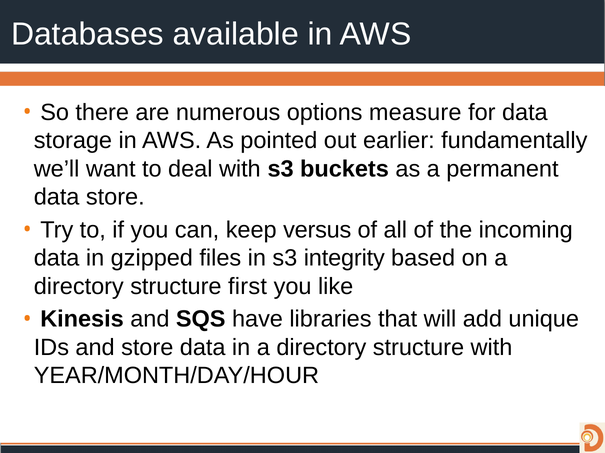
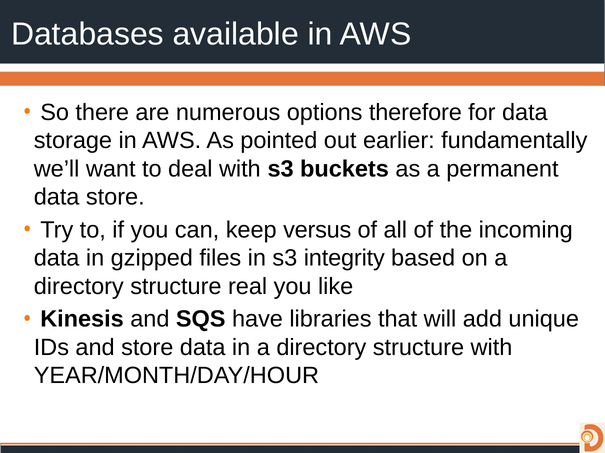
measure: measure -> therefore
first: first -> real
